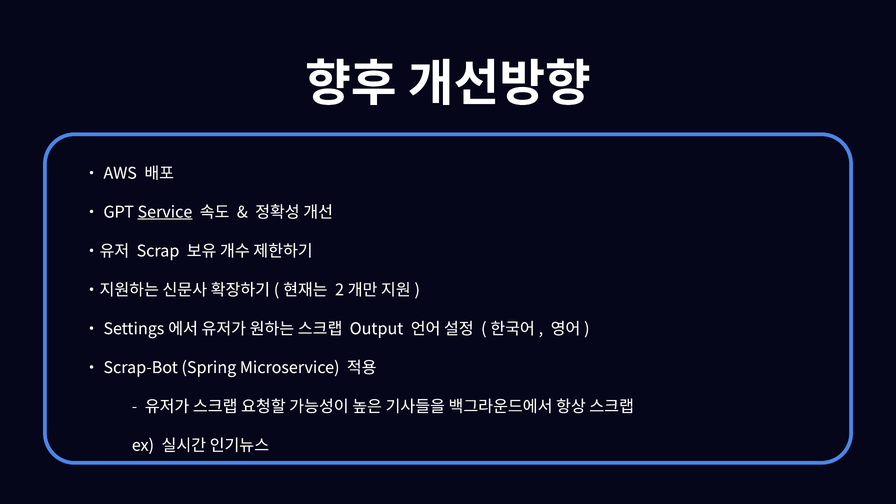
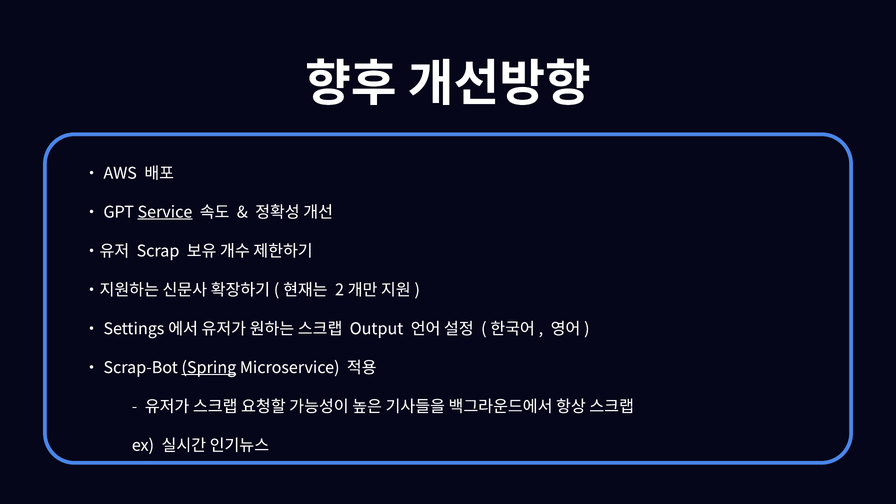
Spring underline: none -> present
